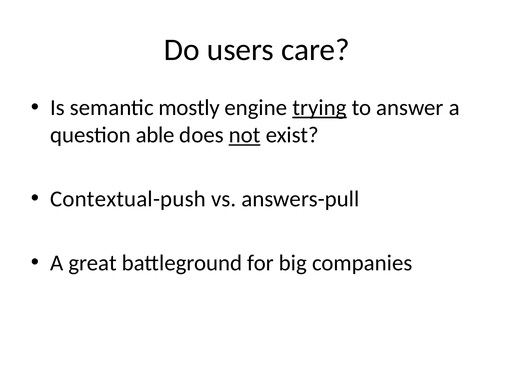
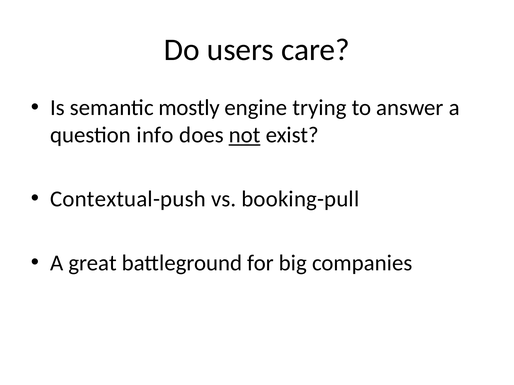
trying underline: present -> none
able: able -> info
answers-pull: answers-pull -> booking-pull
